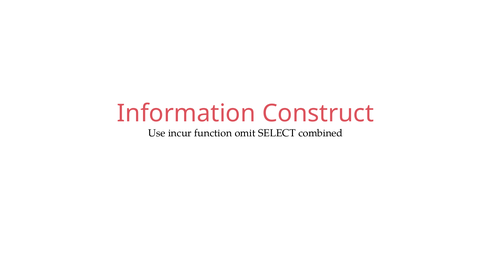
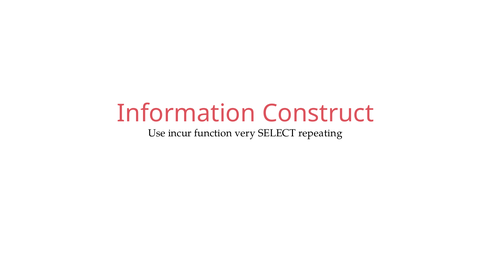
omit: omit -> very
combined: combined -> repeating
